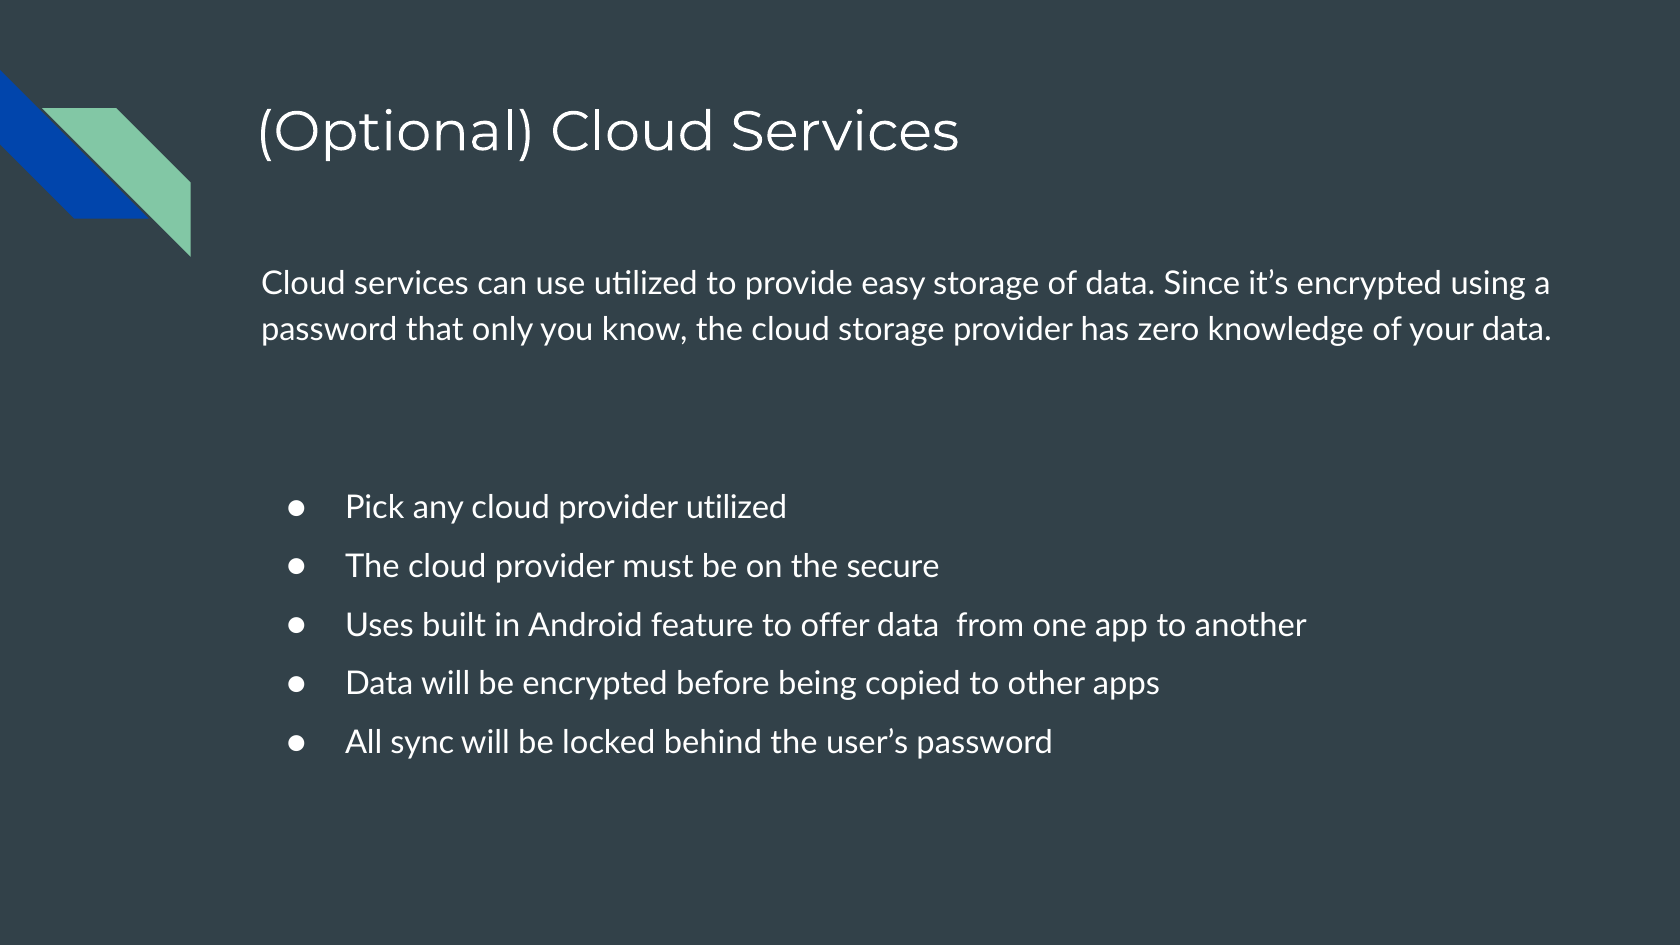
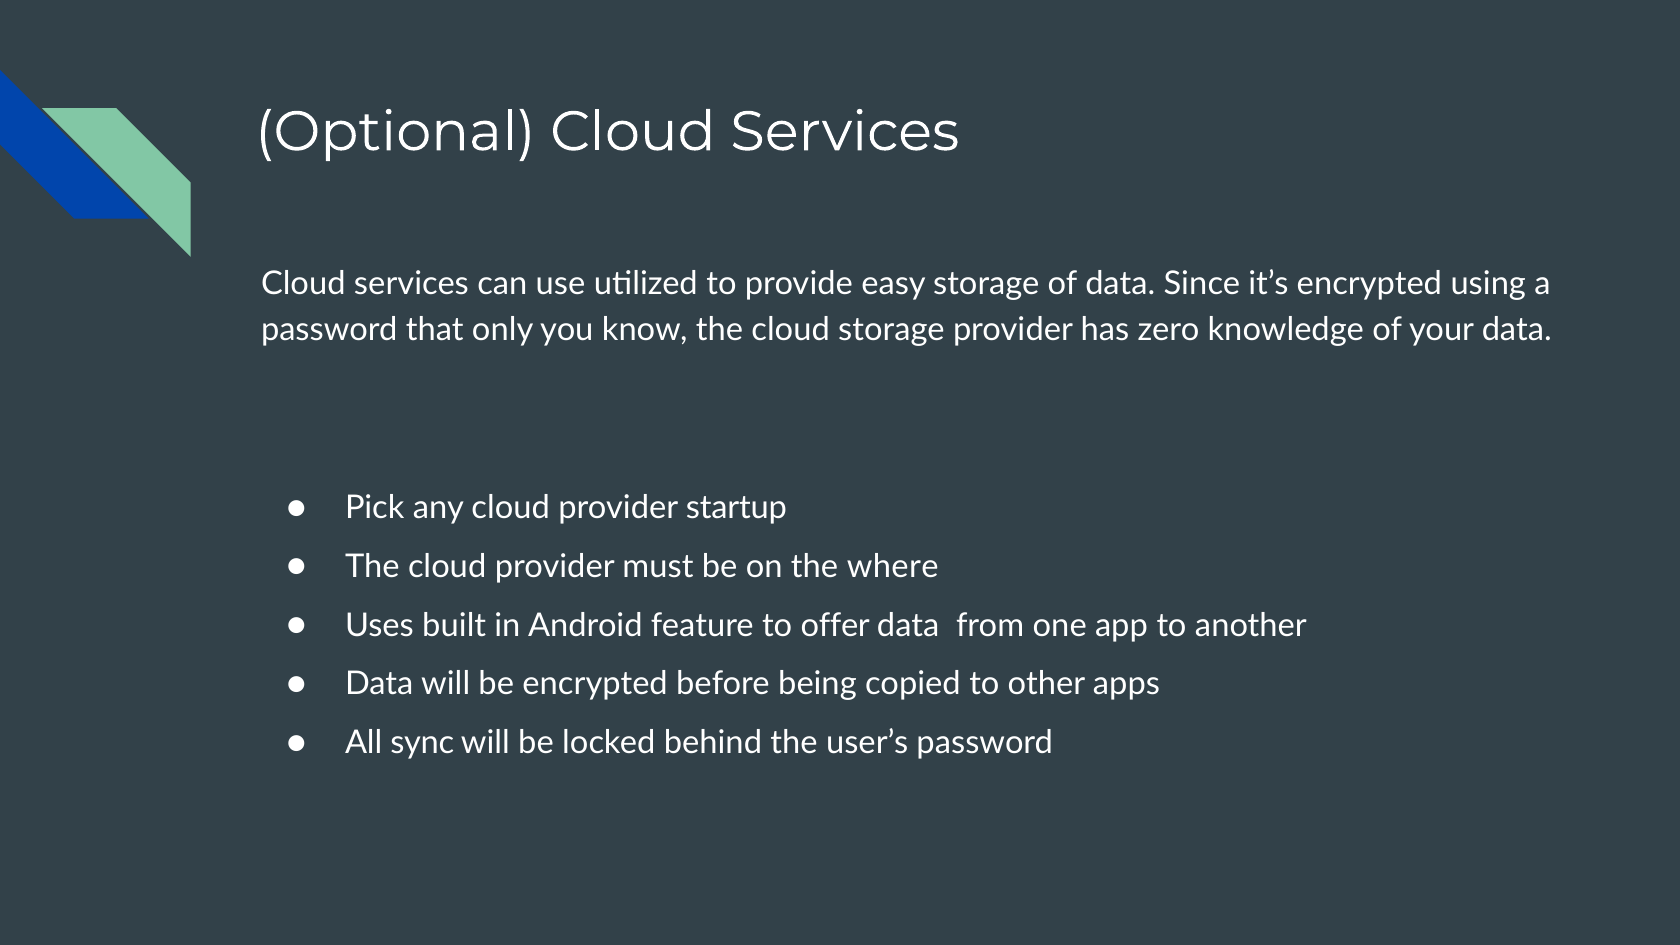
provider utilized: utilized -> startup
secure: secure -> where
